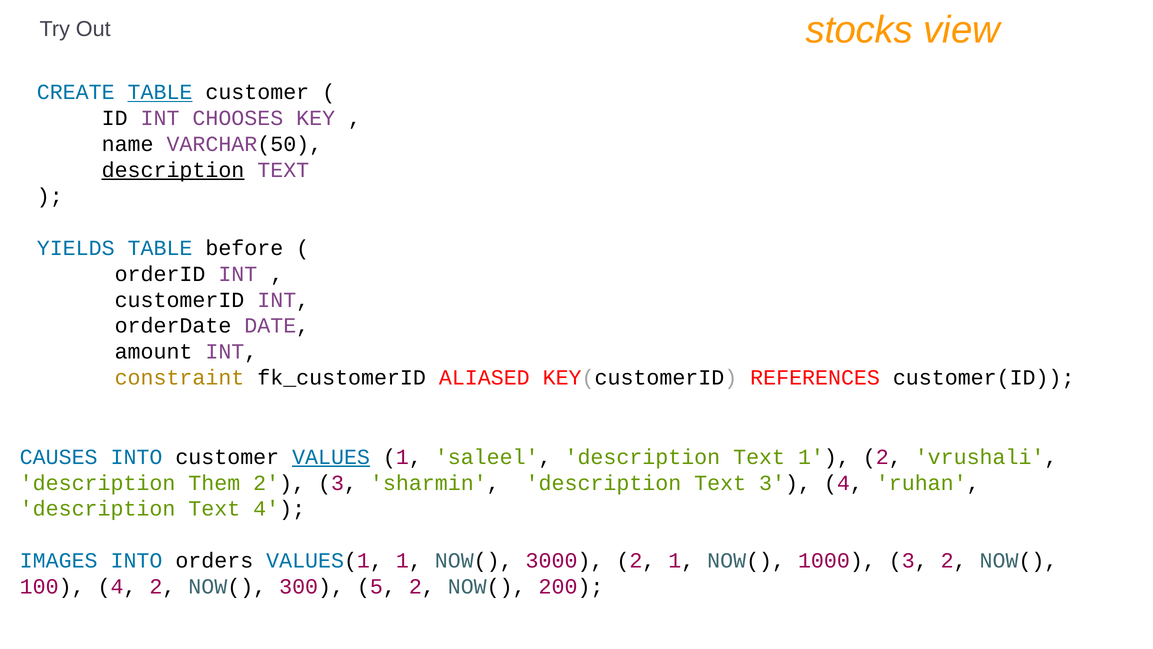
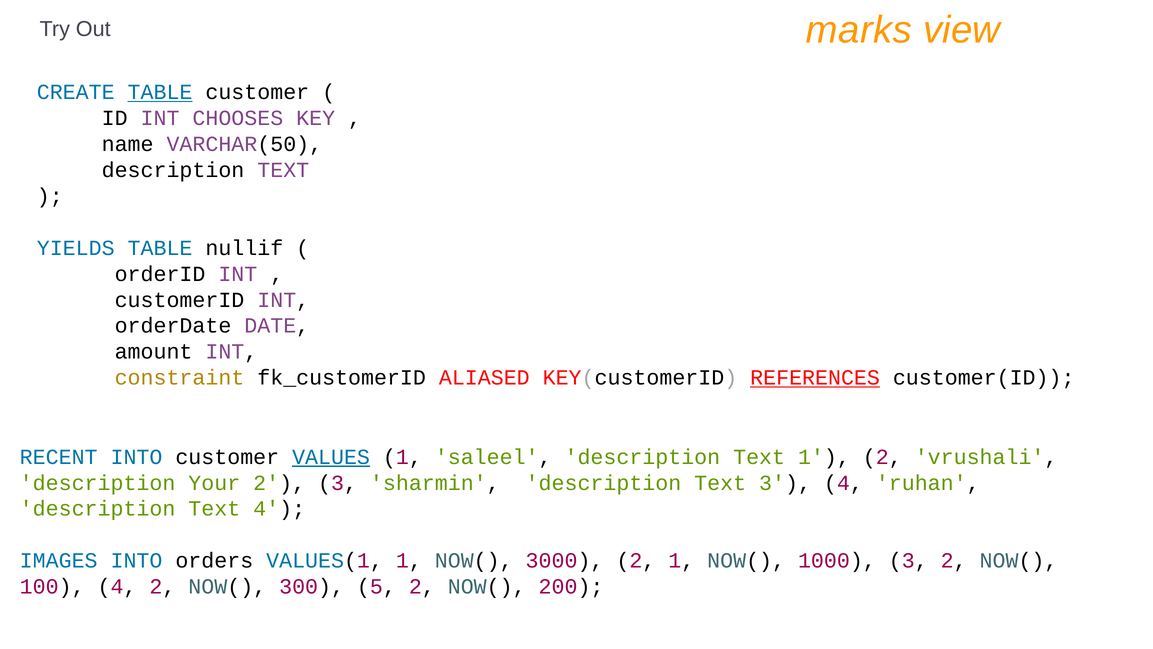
stocks: stocks -> marks
description at (173, 170) underline: present -> none
before: before -> nullif
REFERENCES underline: none -> present
CAUSES: CAUSES -> RECENT
Them: Them -> Your
